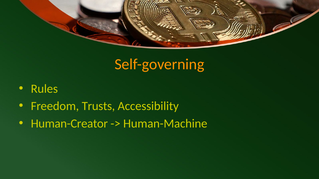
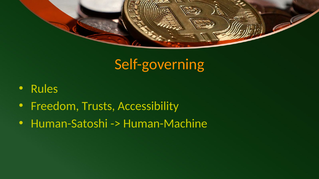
Human-Creator: Human-Creator -> Human-Satoshi
